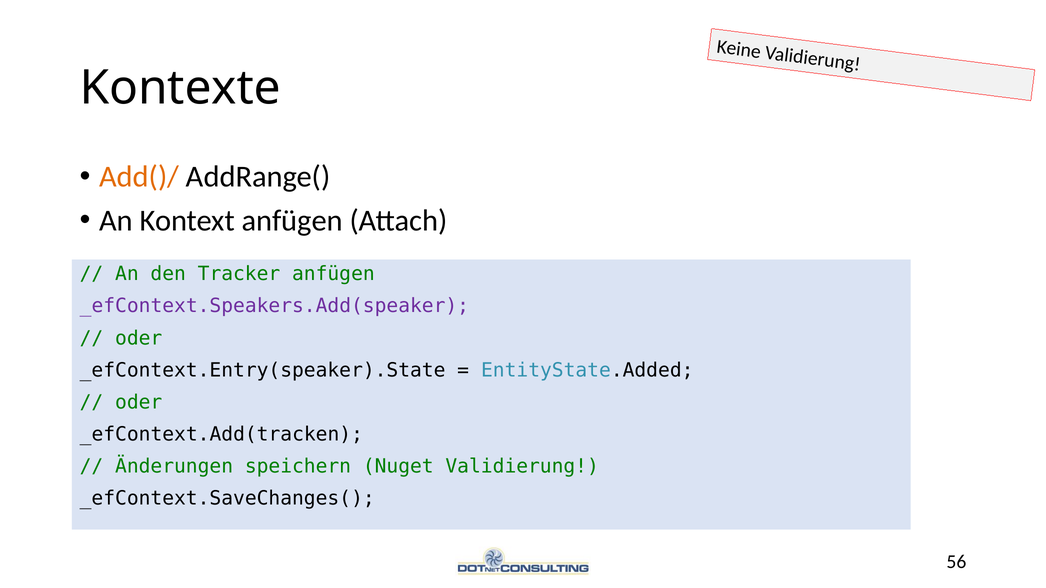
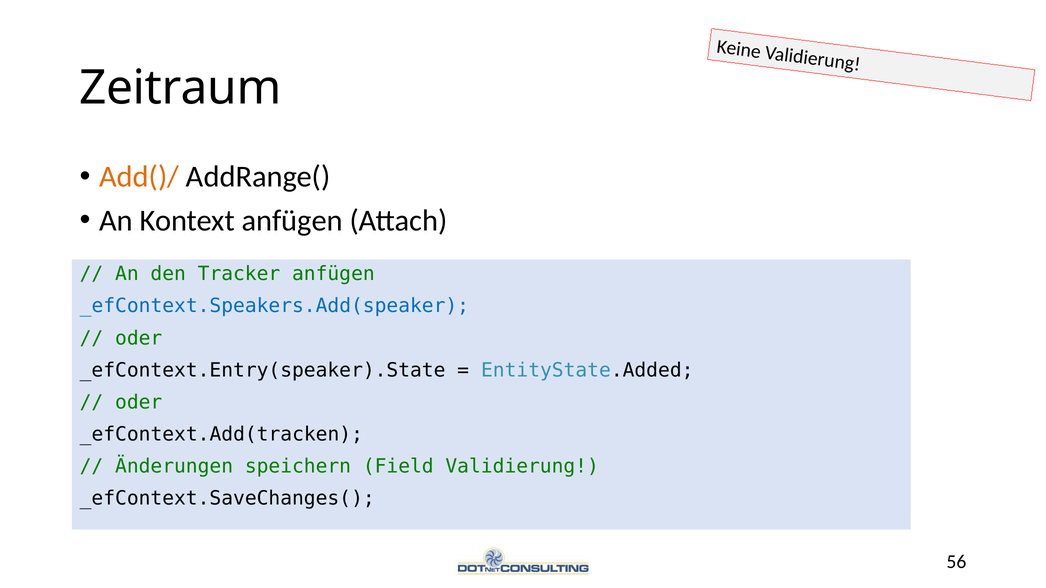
Kontexte: Kontexte -> Zeitraum
_efContext.Speakers.Add(speaker colour: purple -> blue
Nuget: Nuget -> Field
